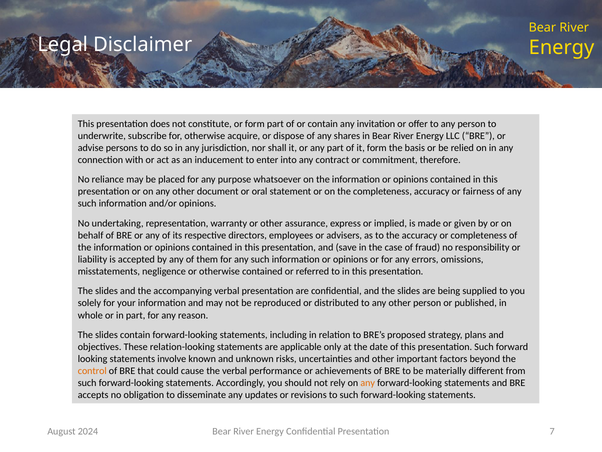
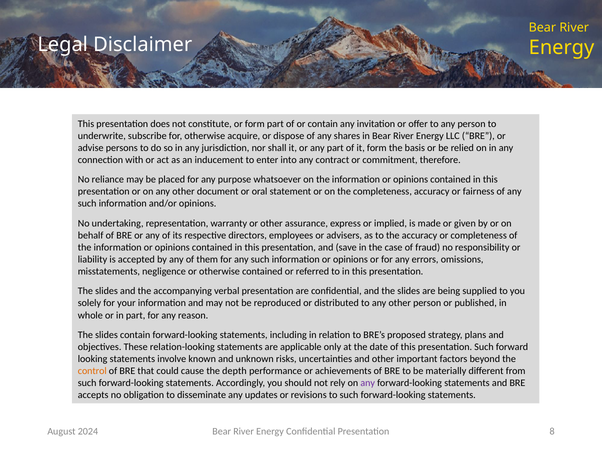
the verbal: verbal -> depth
any at (368, 383) colour: orange -> purple
7: 7 -> 8
